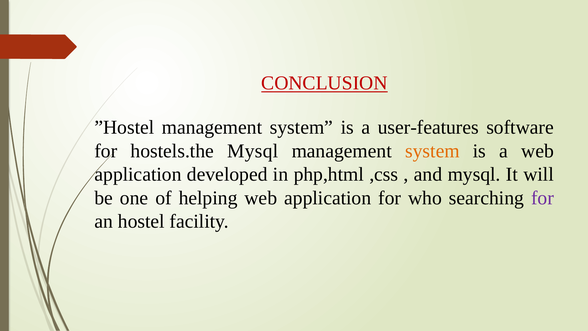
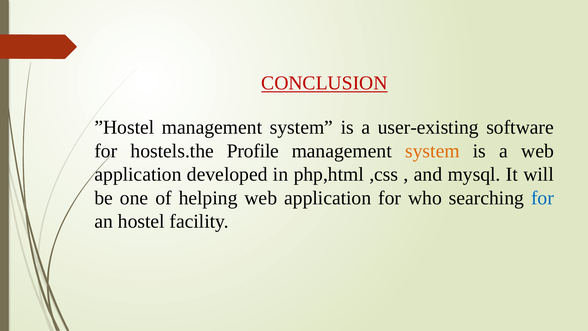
user-features: user-features -> user-existing
hostels.the Mysql: Mysql -> Profile
for at (542, 198) colour: purple -> blue
